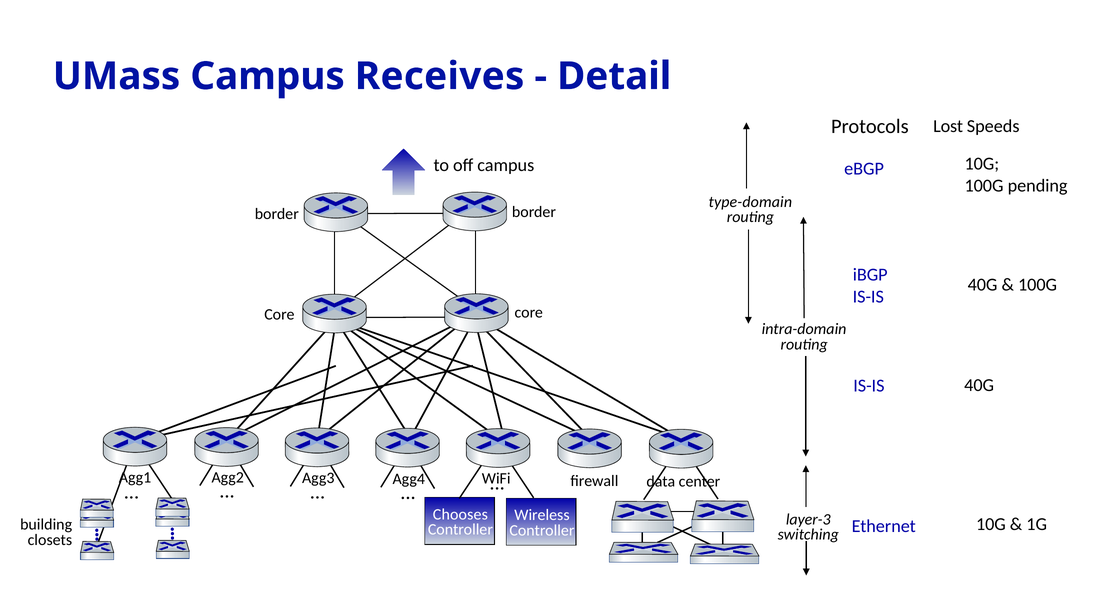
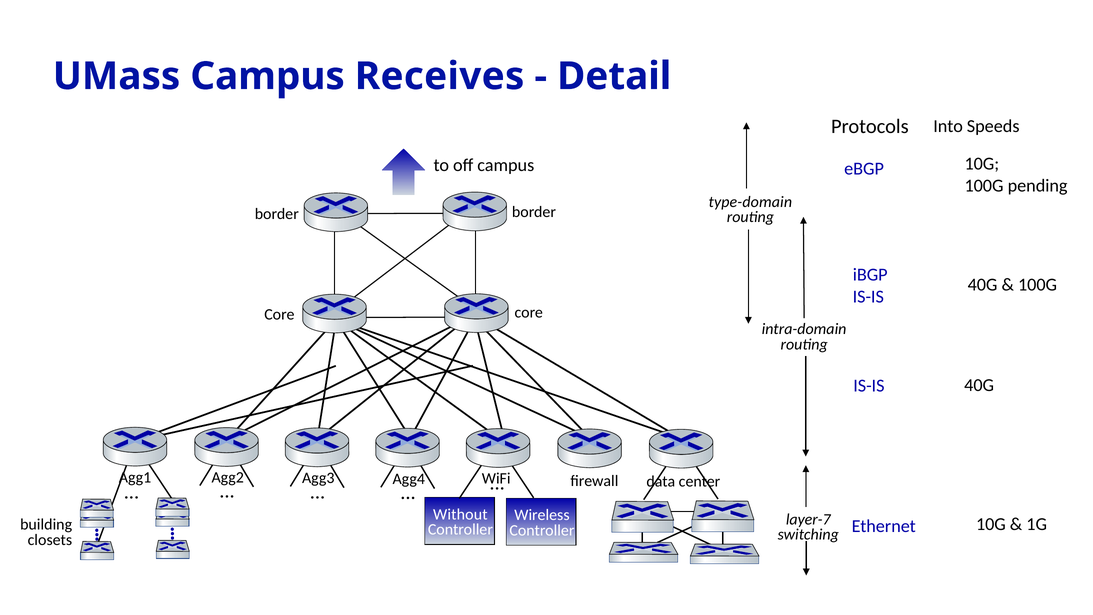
Lost: Lost -> Into
Chooses: Chooses -> Without
layer-3: layer-3 -> layer-7
